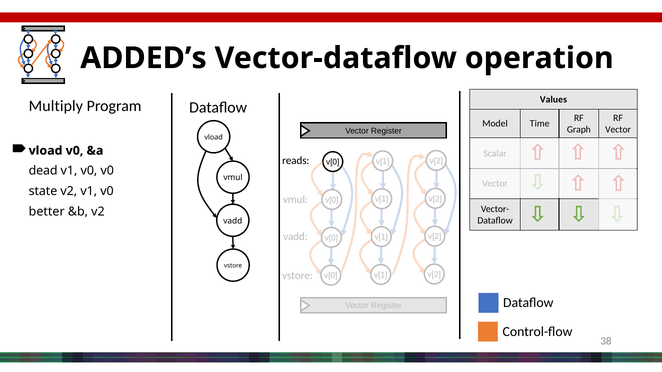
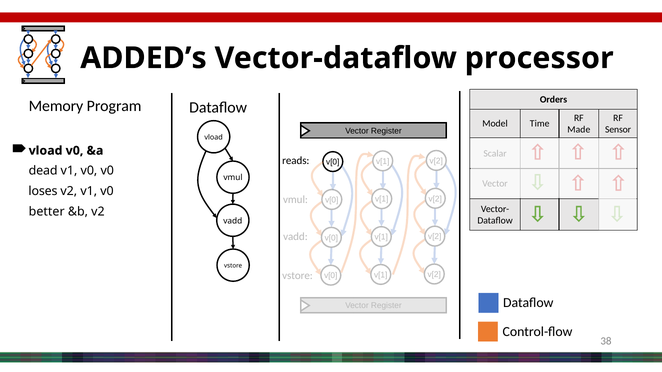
operation: operation -> processor
Values: Values -> Orders
Multiply: Multiply -> Memory
Graph: Graph -> Made
Vector at (618, 130): Vector -> Sensor
state: state -> loses
